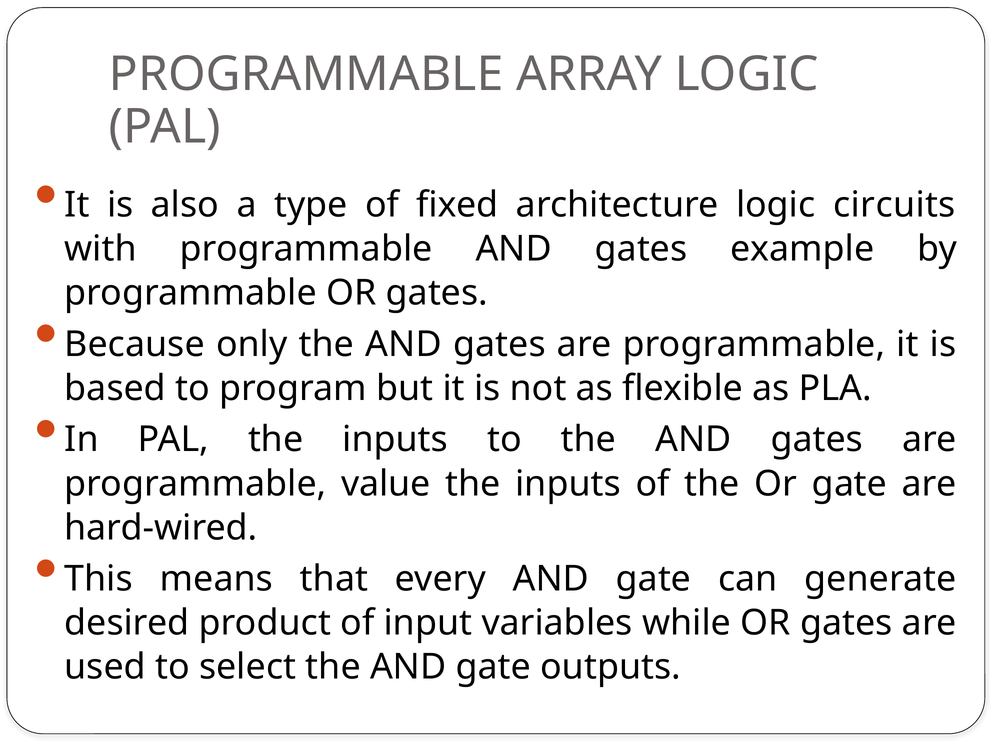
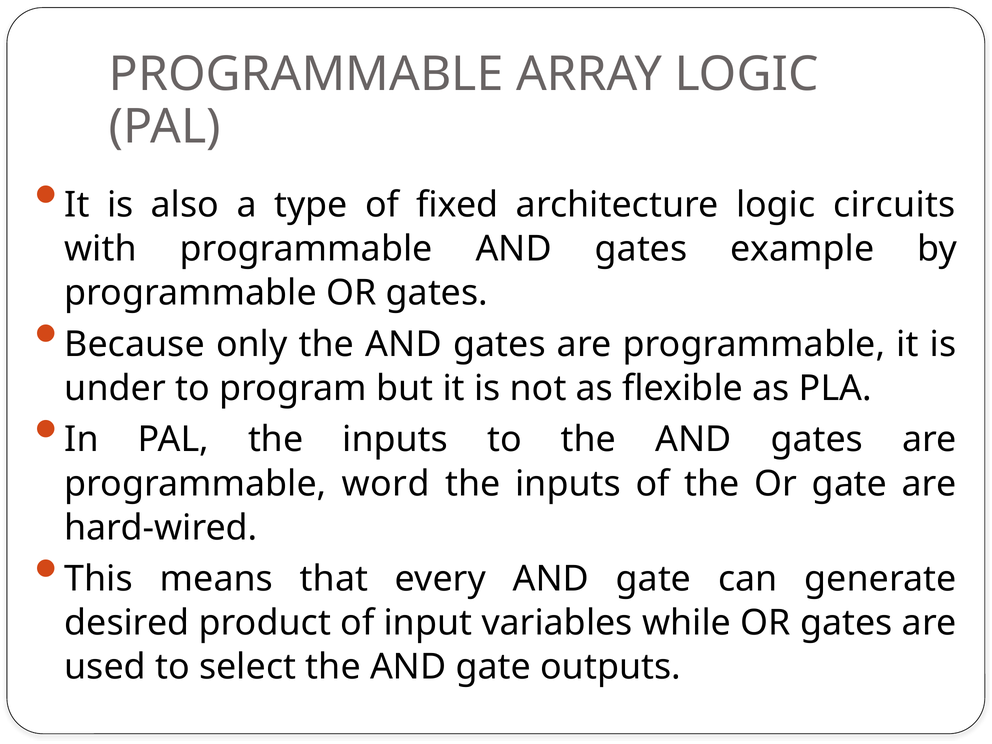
based: based -> under
value: value -> word
